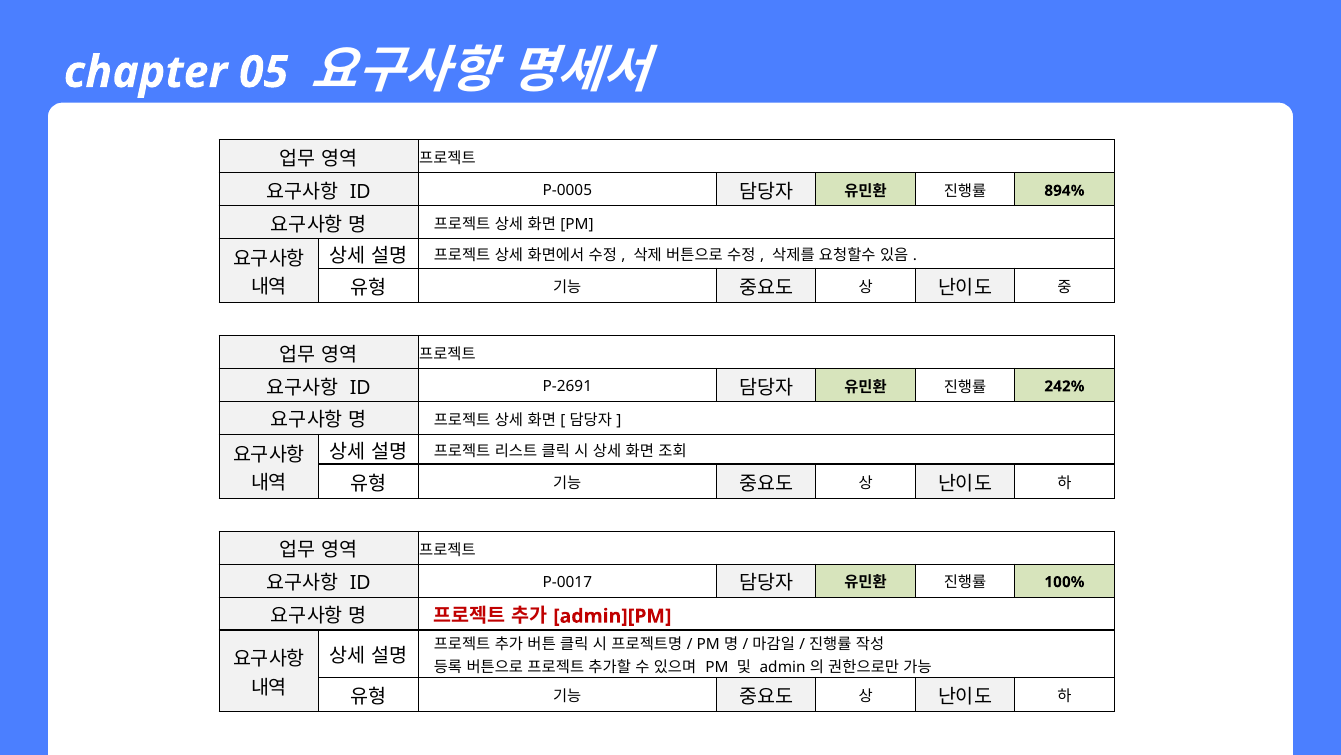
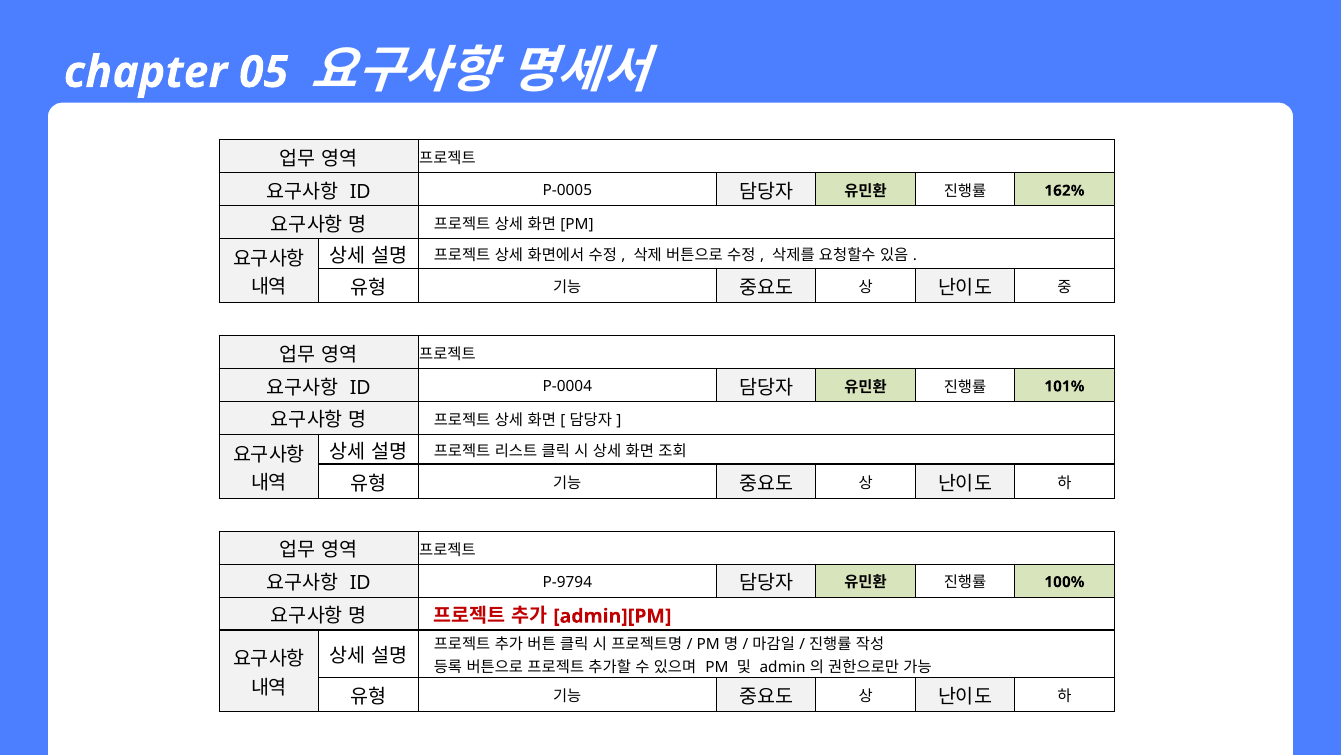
894%: 894% -> 162%
P-2691: P-2691 -> P-0004
242%: 242% -> 101%
P-0017: P-0017 -> P-9794
